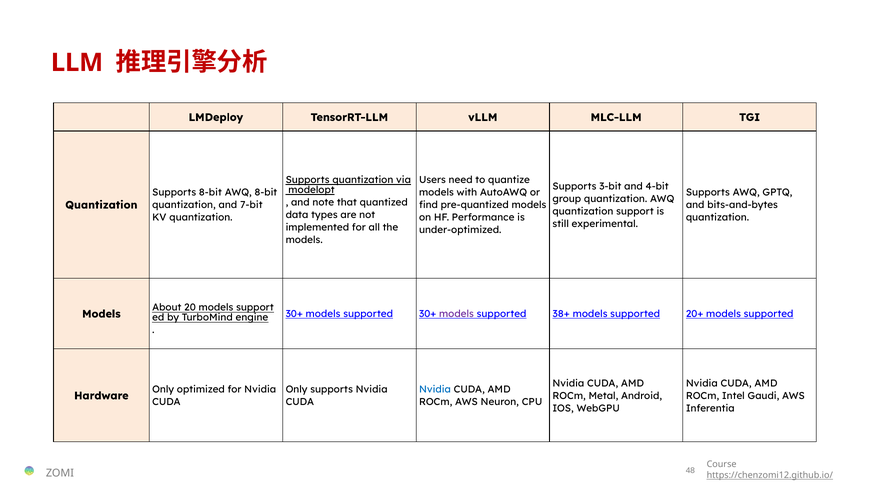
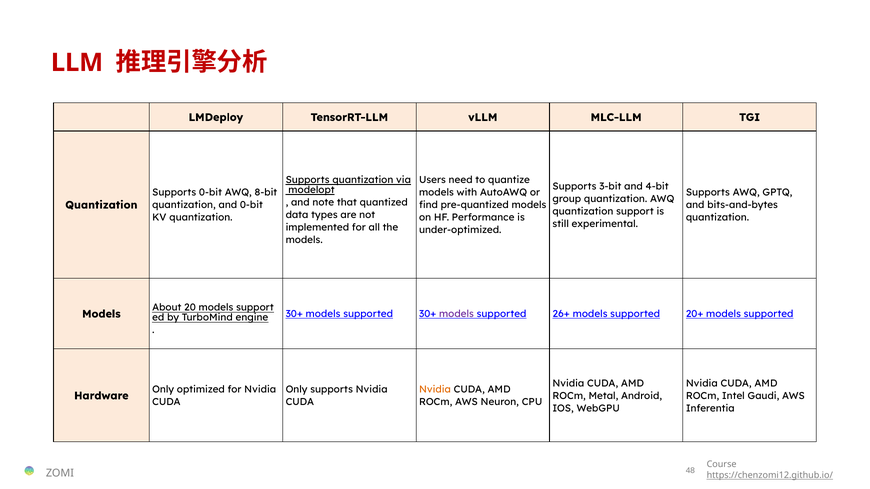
Supports 8-bit: 8-bit -> 0-bit
and 7-bit: 7-bit -> 0-bit
38+: 38+ -> 26+
Nvidia at (435, 390) colour: blue -> orange
